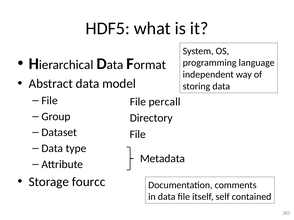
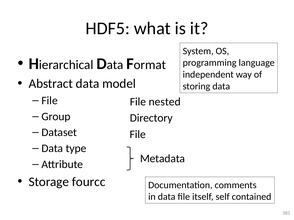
percall: percall -> nested
